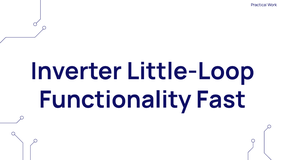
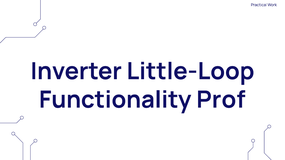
Fast: Fast -> Prof
